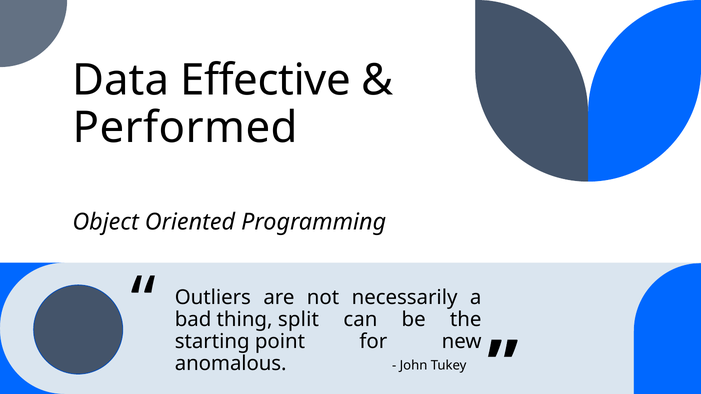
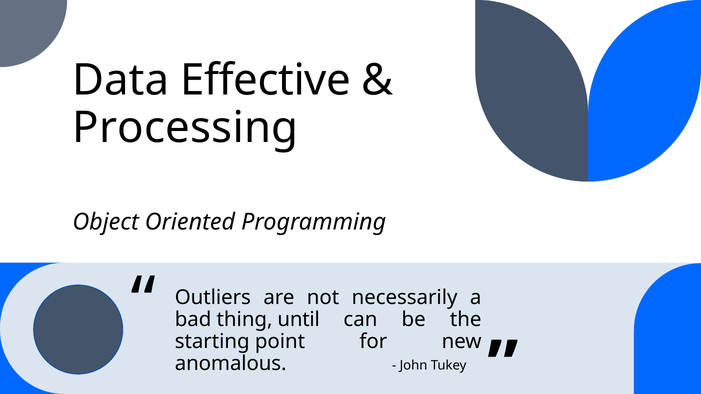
Performed: Performed -> Processing
split: split -> until
